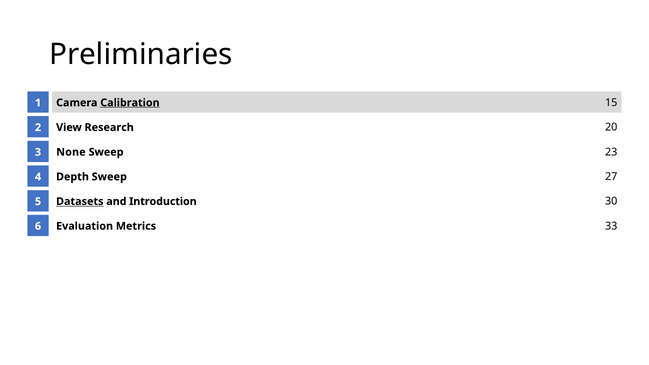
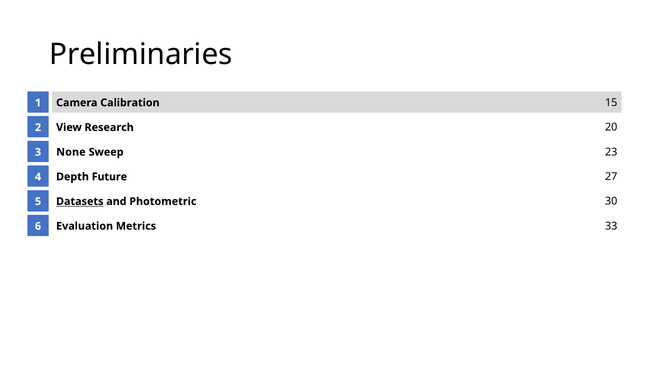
Calibration underline: present -> none
Depth Sweep: Sweep -> Future
Introduction: Introduction -> Photometric
